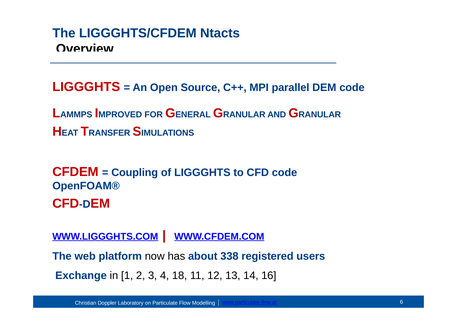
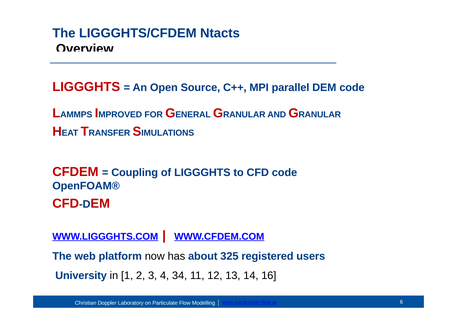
338: 338 -> 325
Exchange: Exchange -> University
18: 18 -> 34
